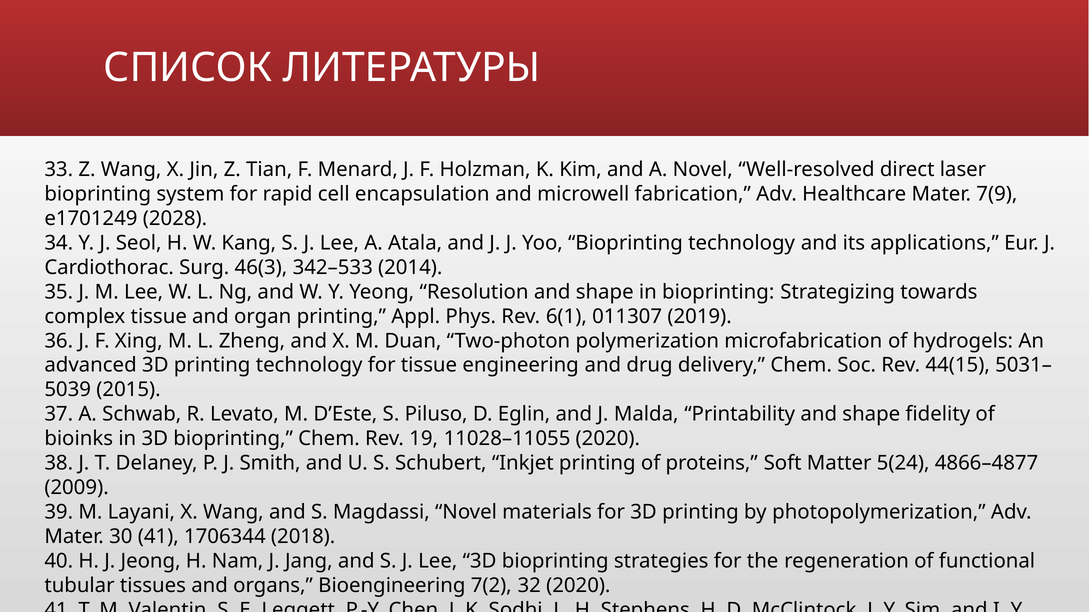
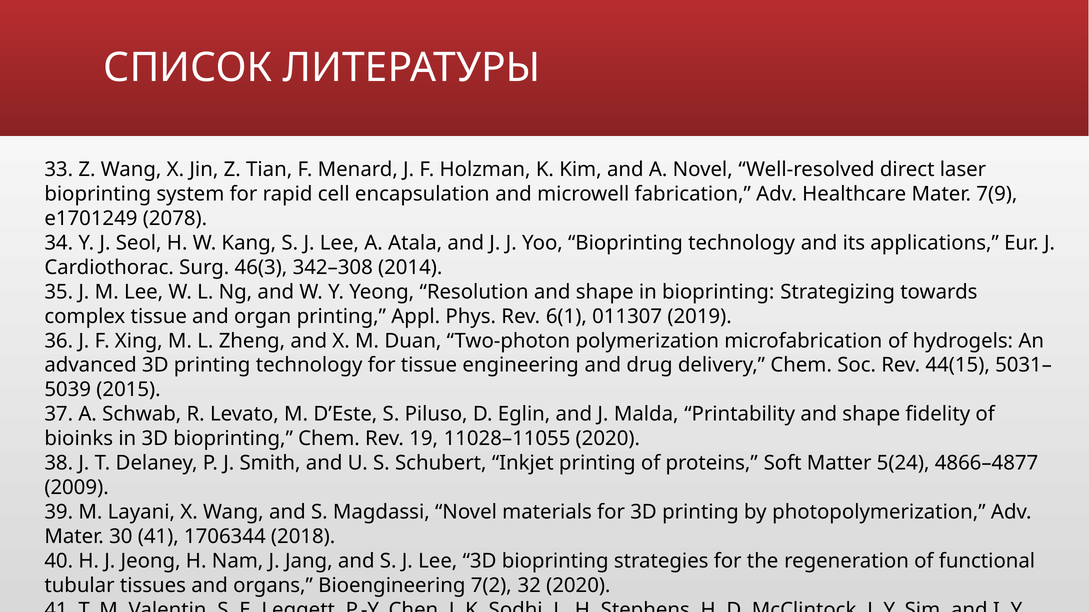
2028: 2028 -> 2078
342–533: 342–533 -> 342–308
